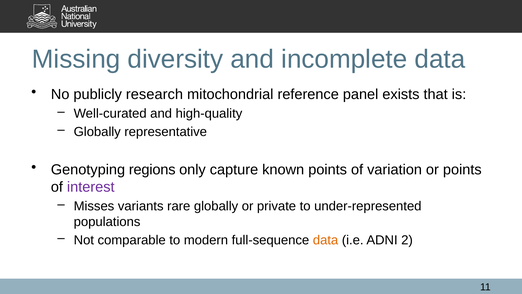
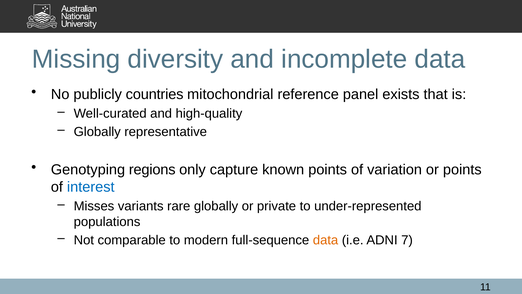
research: research -> countries
interest colour: purple -> blue
2: 2 -> 7
